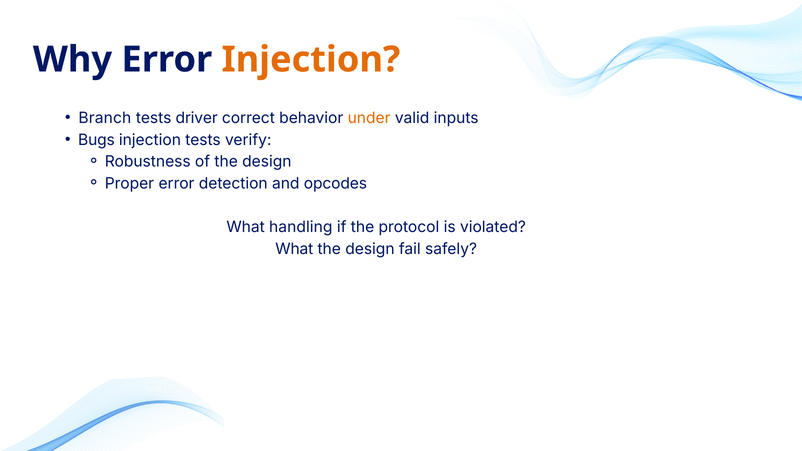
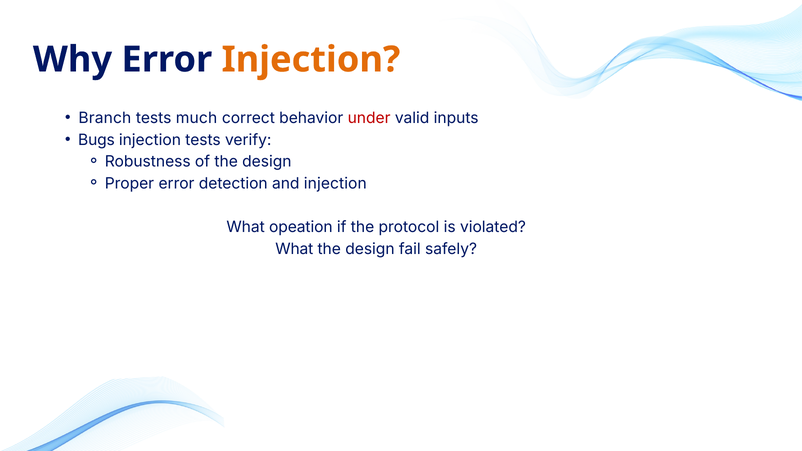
driver: driver -> much
under colour: orange -> red
and opcodes: opcodes -> injection
handling: handling -> opeation
